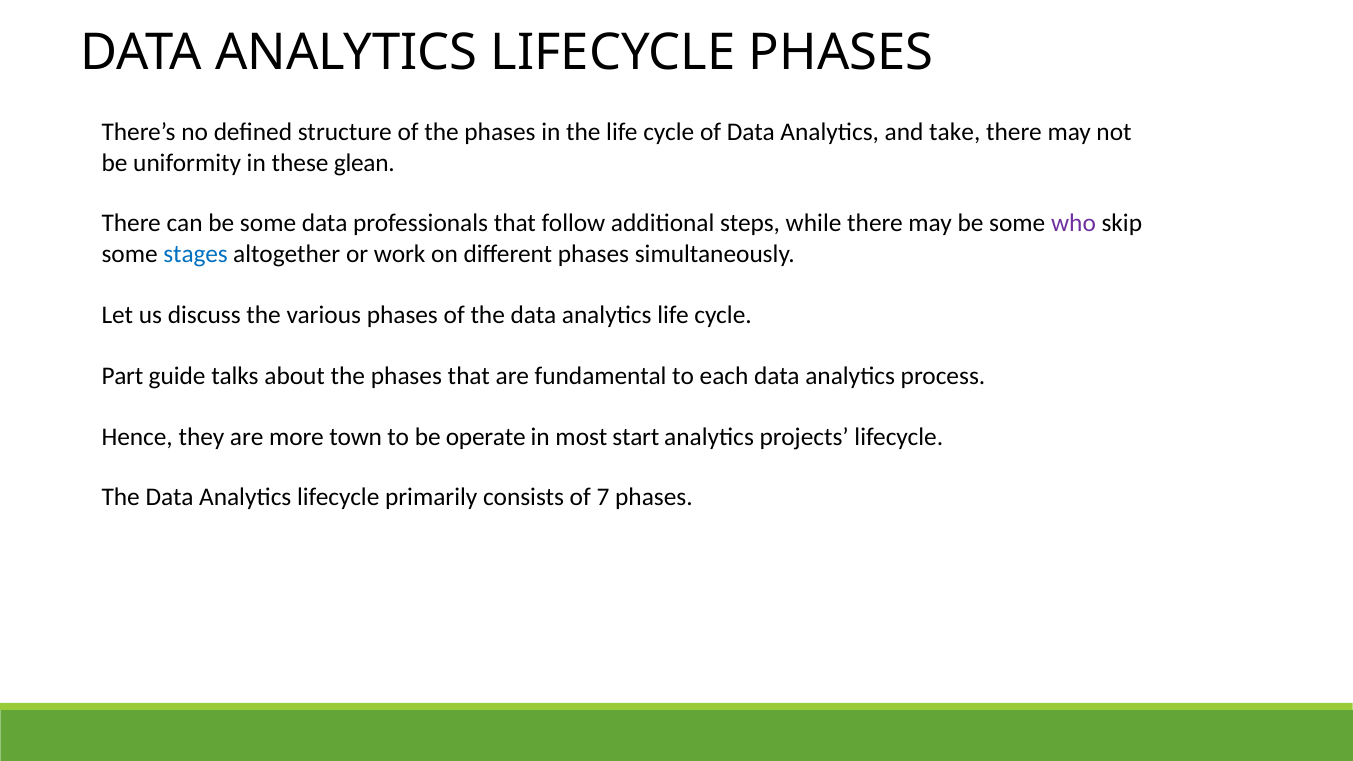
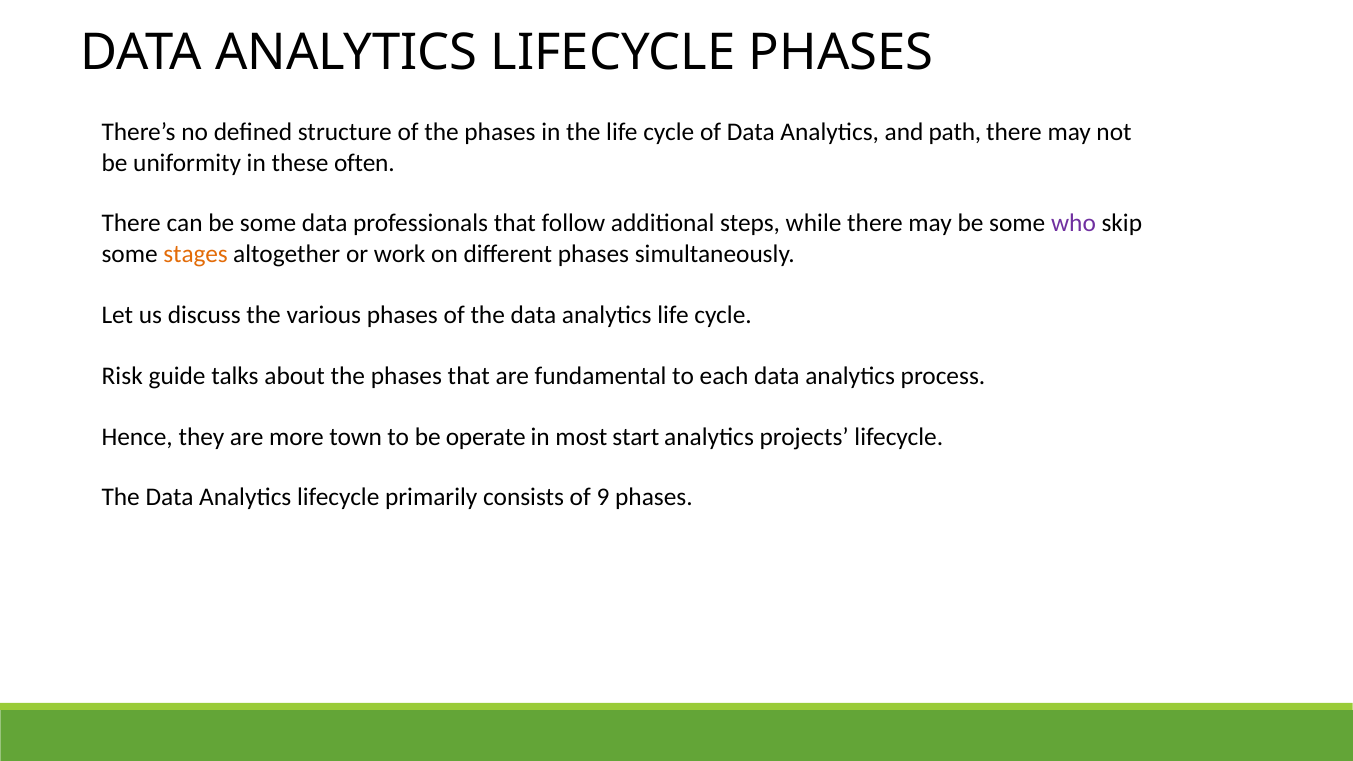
take: take -> path
glean: glean -> often
stages colour: blue -> orange
Part: Part -> Risk
7: 7 -> 9
